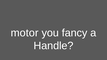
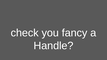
motor: motor -> check
